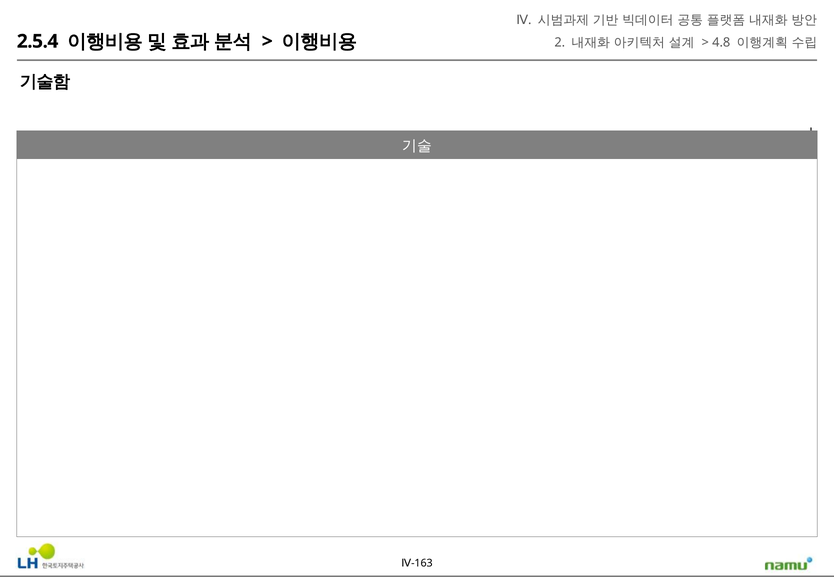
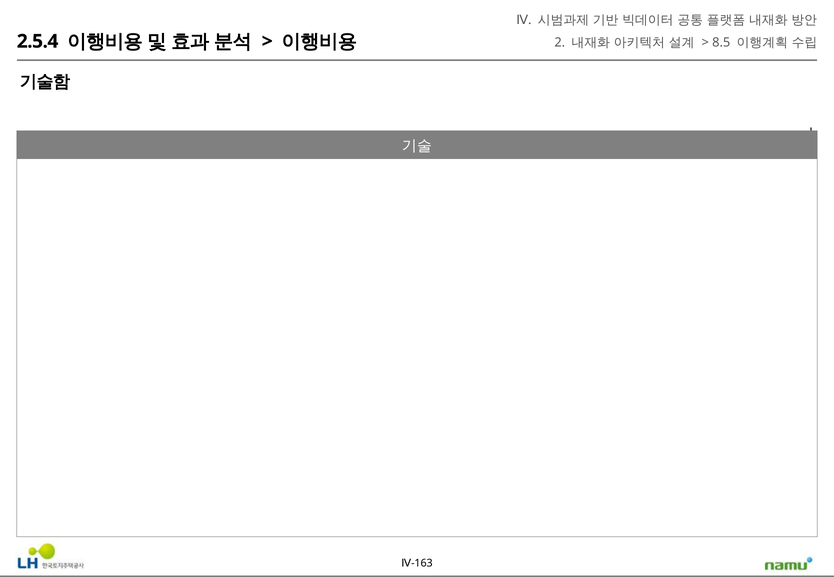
4.8: 4.8 -> 8.5
